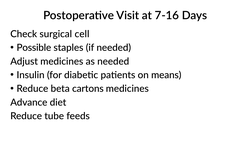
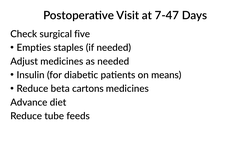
7-16: 7-16 -> 7-47
cell: cell -> five
Possible: Possible -> Empties
